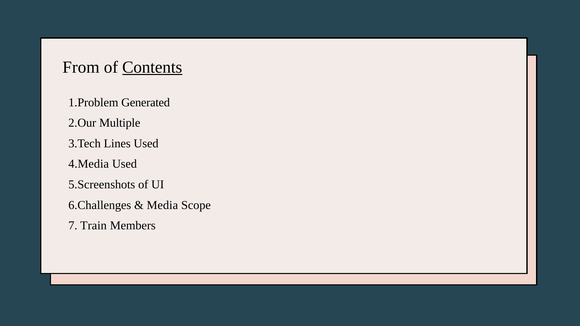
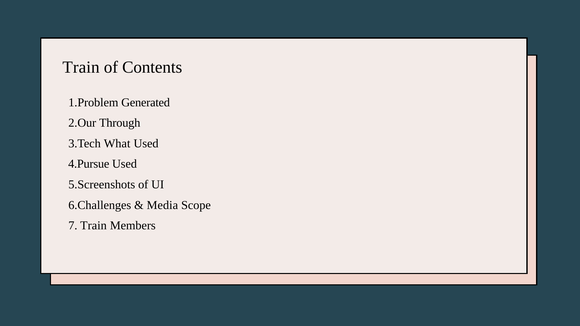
From at (81, 67): From -> Train
Contents underline: present -> none
Multiple: Multiple -> Through
Lines: Lines -> What
4.Media: 4.Media -> 4.Pursue
